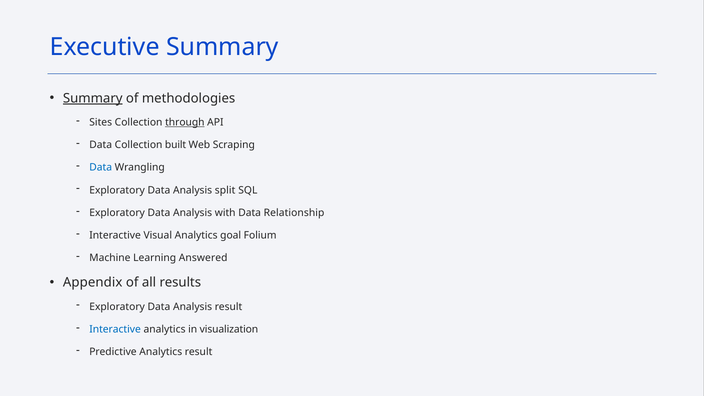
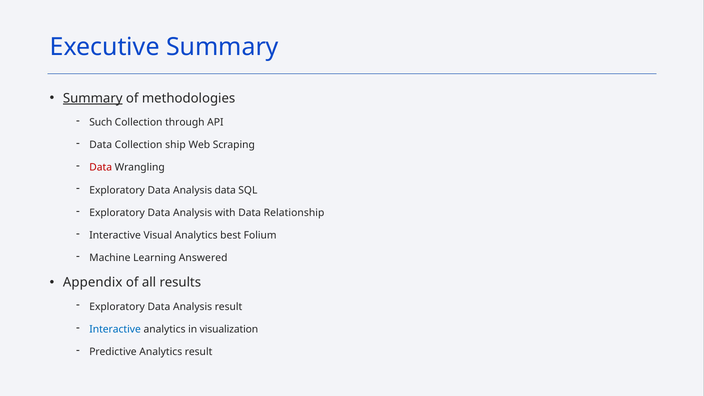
Sites: Sites -> Such
through underline: present -> none
built: built -> ship
Data at (101, 168) colour: blue -> red
Analysis split: split -> data
goal: goal -> best
